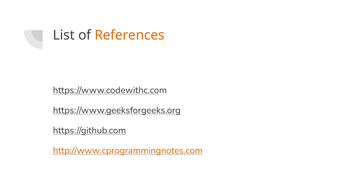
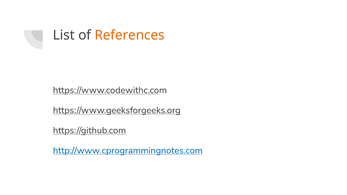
http://www.cprogrammingnotes.com colour: orange -> blue
